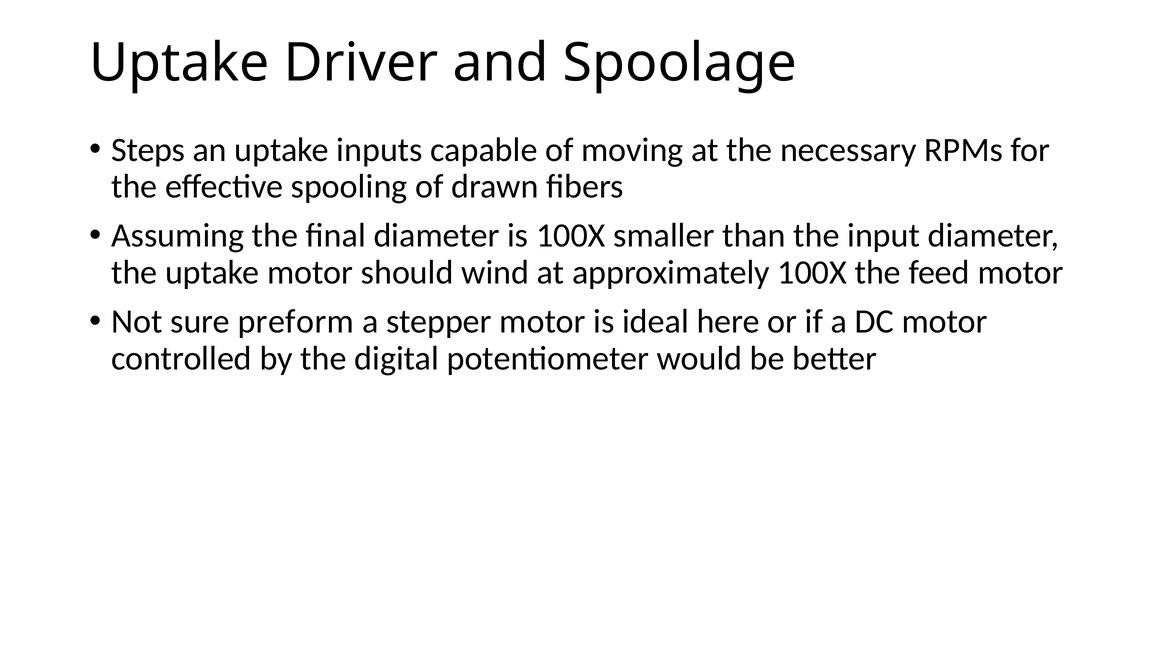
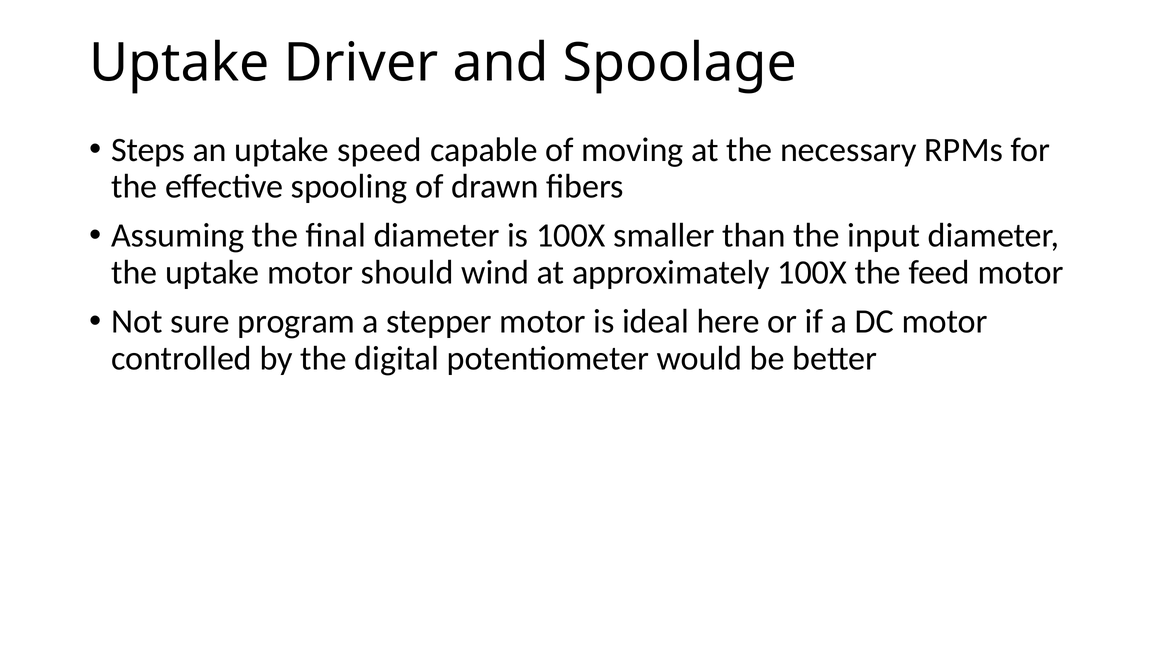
inputs: inputs -> speed
preform: preform -> program
